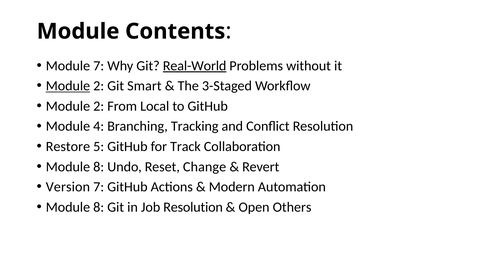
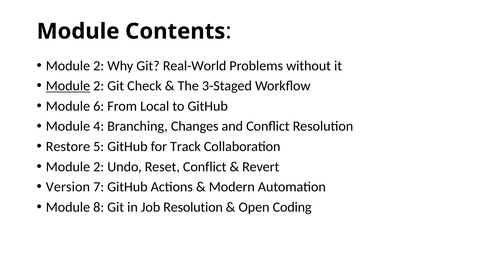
7 at (99, 66): 7 -> 2
Real-World underline: present -> none
Smart: Smart -> Check
2 at (99, 106): 2 -> 6
Tracking: Tracking -> Changes
8 at (99, 167): 8 -> 2
Reset Change: Change -> Conflict
Others: Others -> Coding
